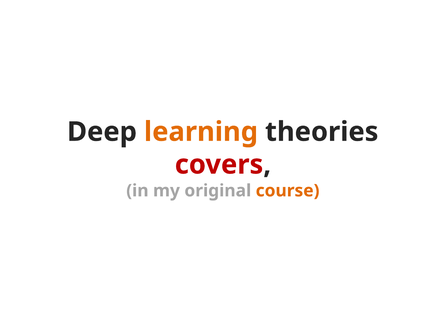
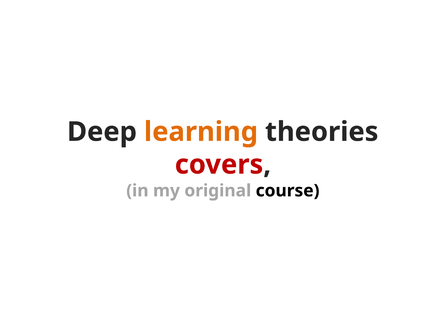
course colour: orange -> black
